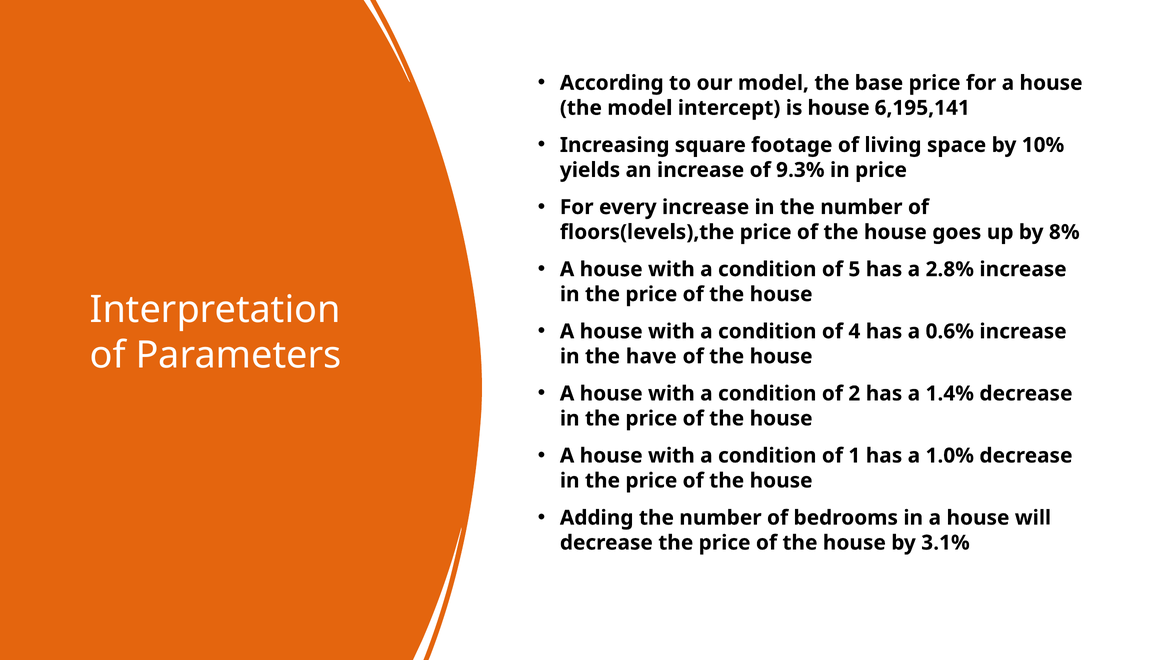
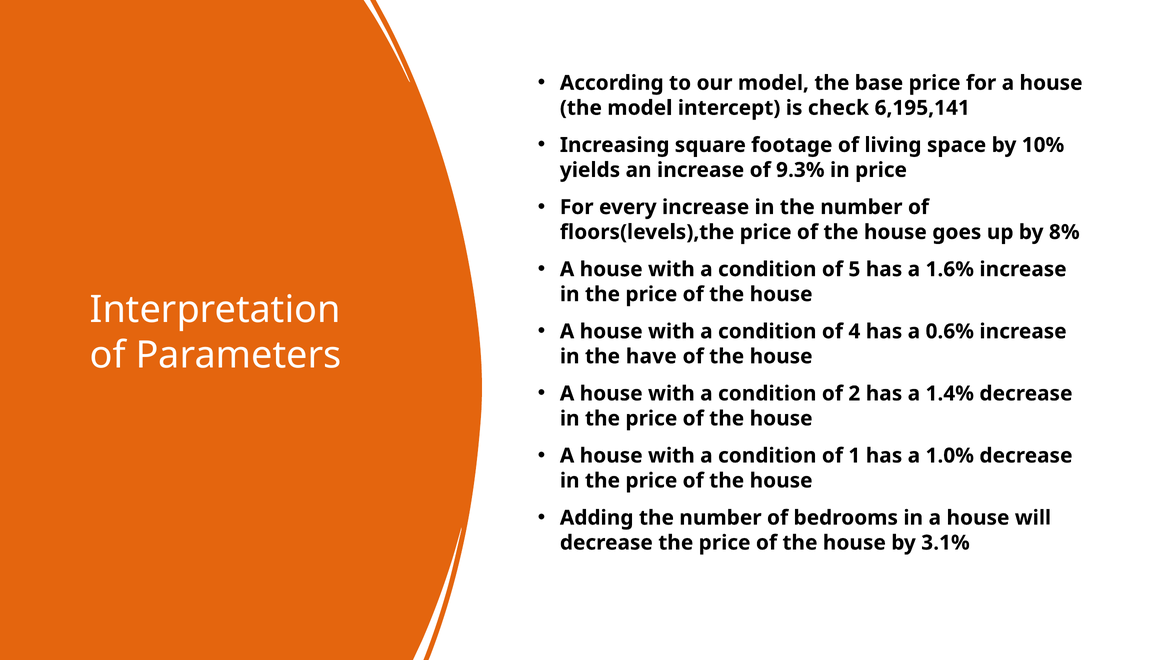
is house: house -> check
2.8%: 2.8% -> 1.6%
